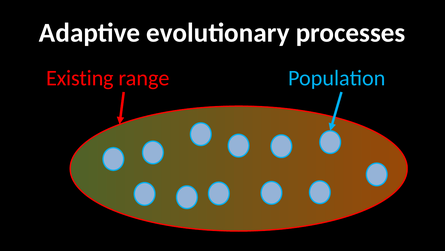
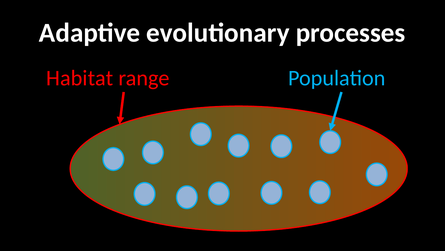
Existing: Existing -> Habitat
